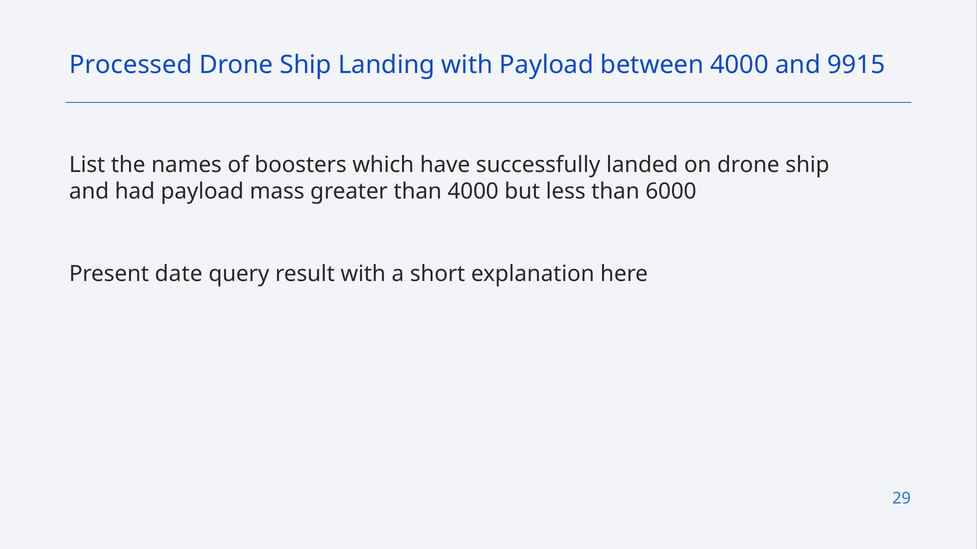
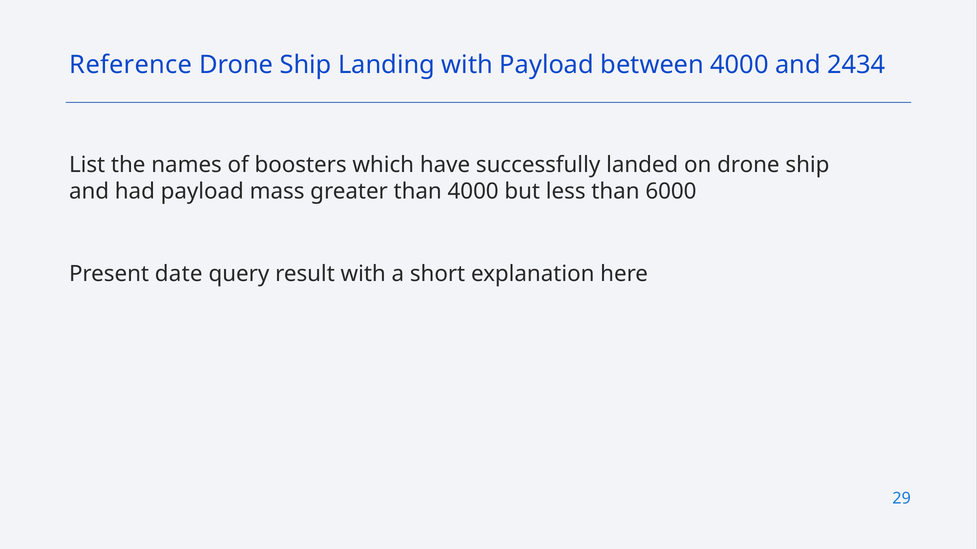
Processed: Processed -> Reference
9915: 9915 -> 2434
